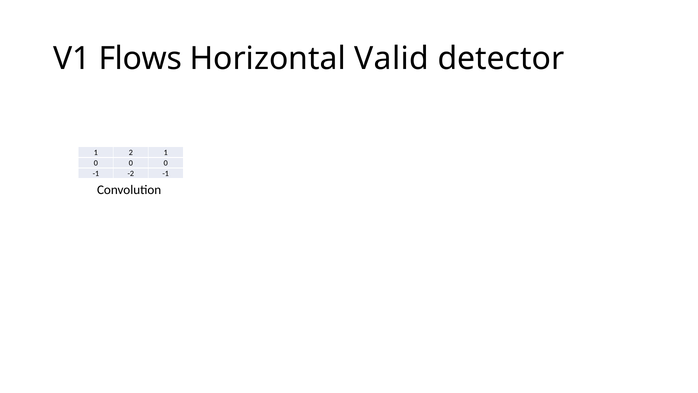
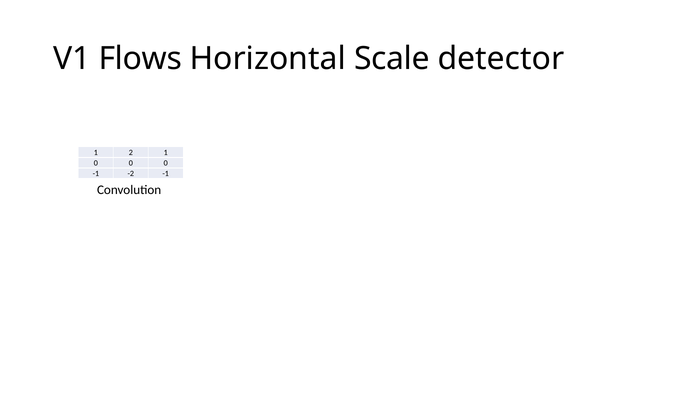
Valid: Valid -> Scale
